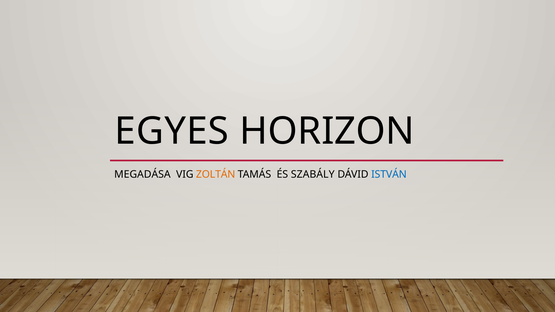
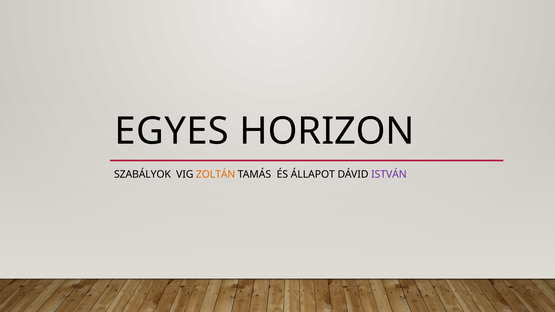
MEGADÁSA: MEGADÁSA -> SZABÁLYOK
SZABÁLY: SZABÁLY -> ÁLLAPOT
ISTVÁN colour: blue -> purple
